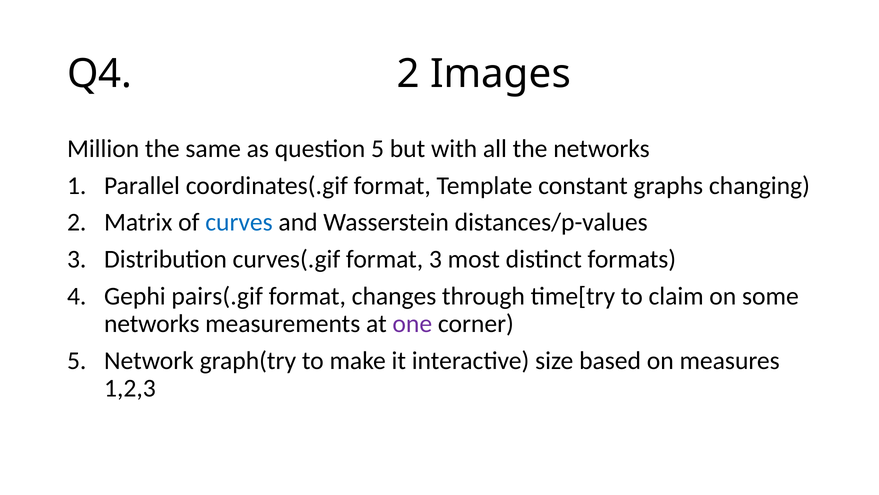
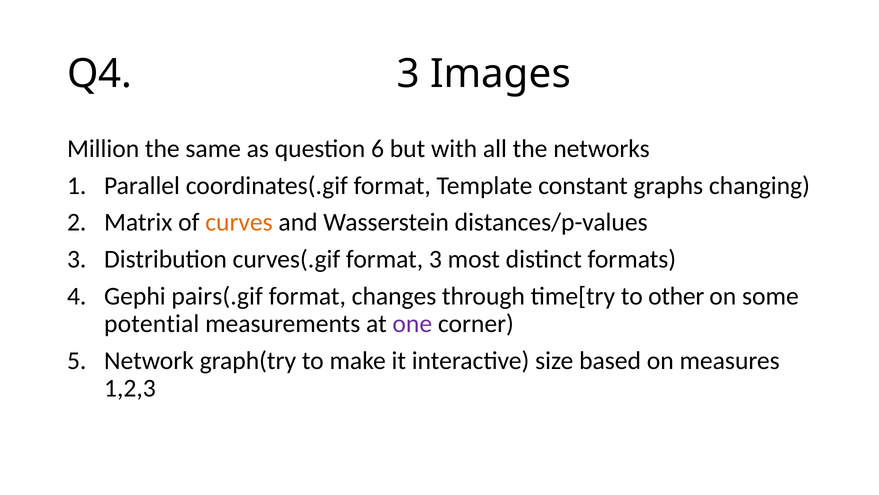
Q4 2: 2 -> 3
question 5: 5 -> 6
curves colour: blue -> orange
claim: claim -> other
networks at (152, 323): networks -> potential
